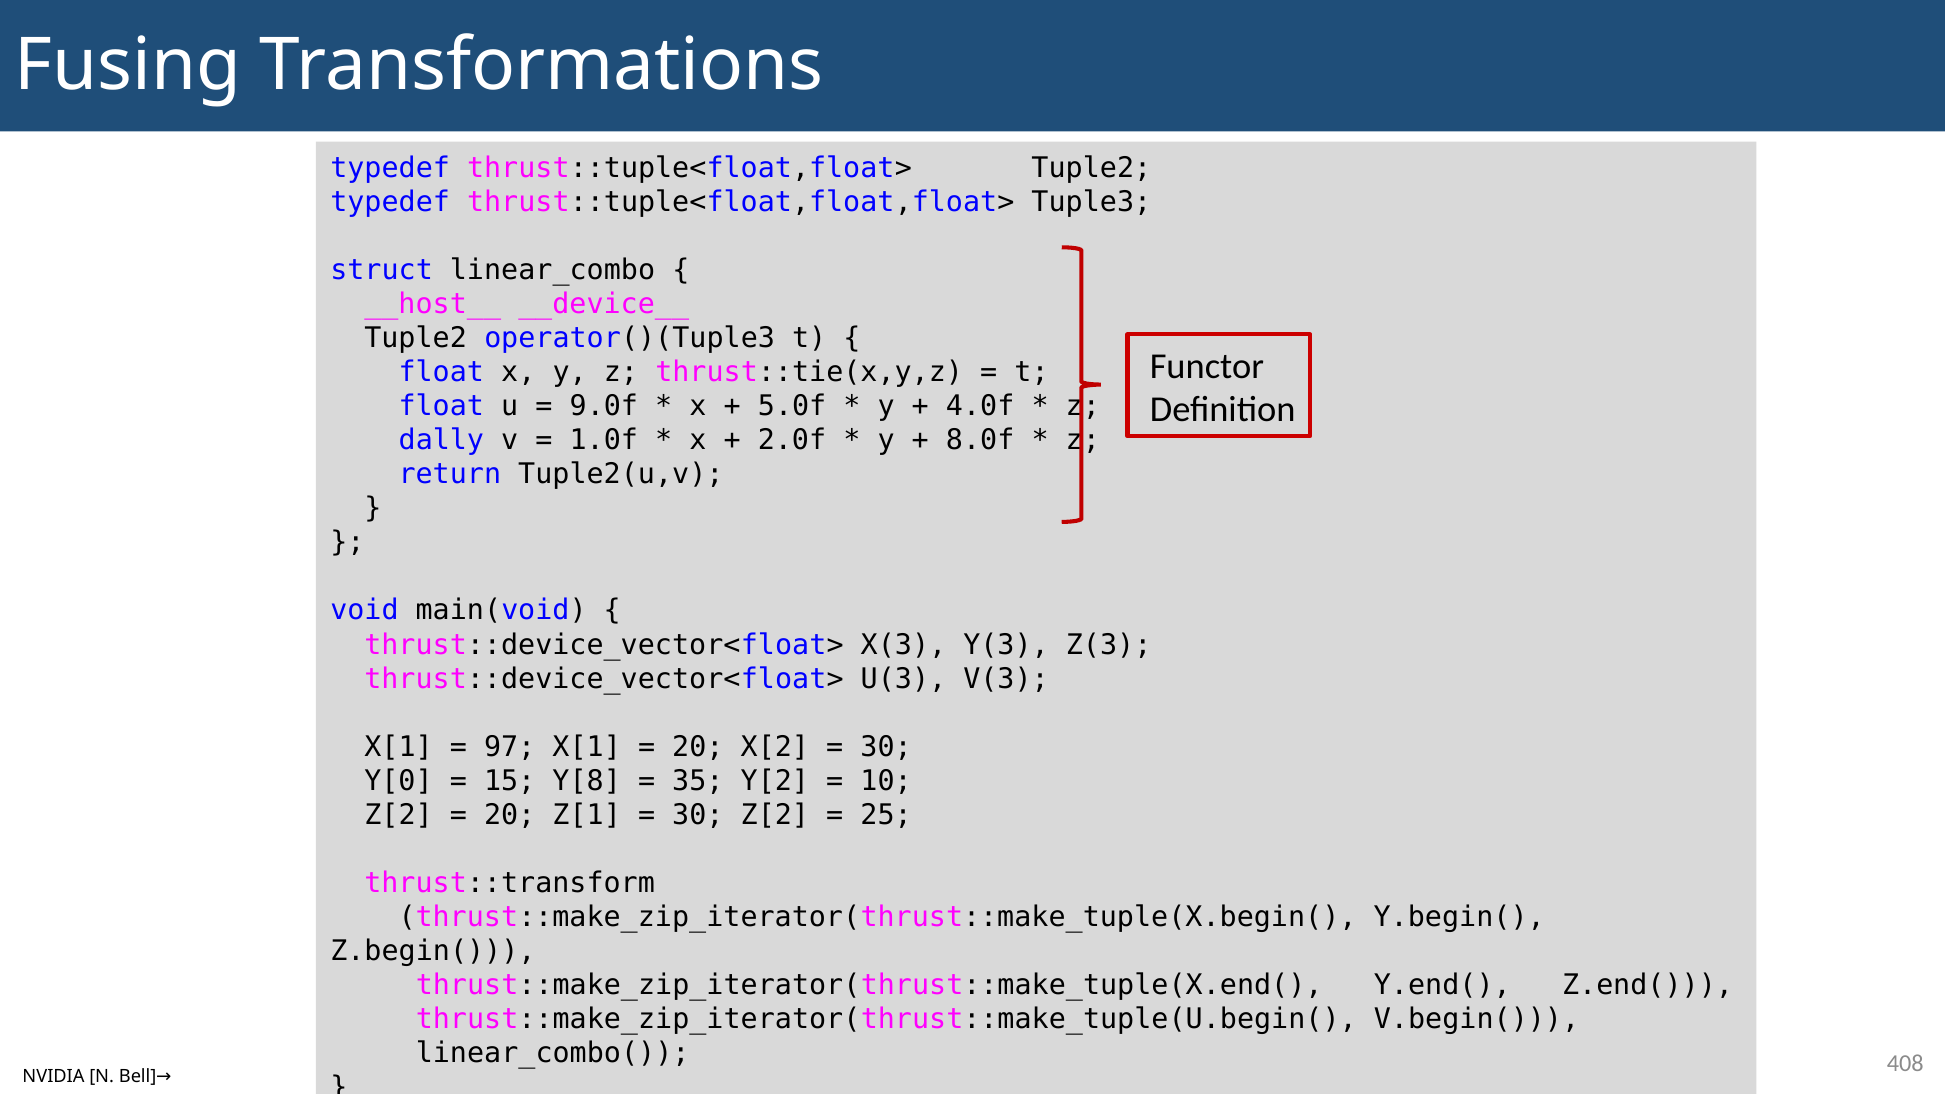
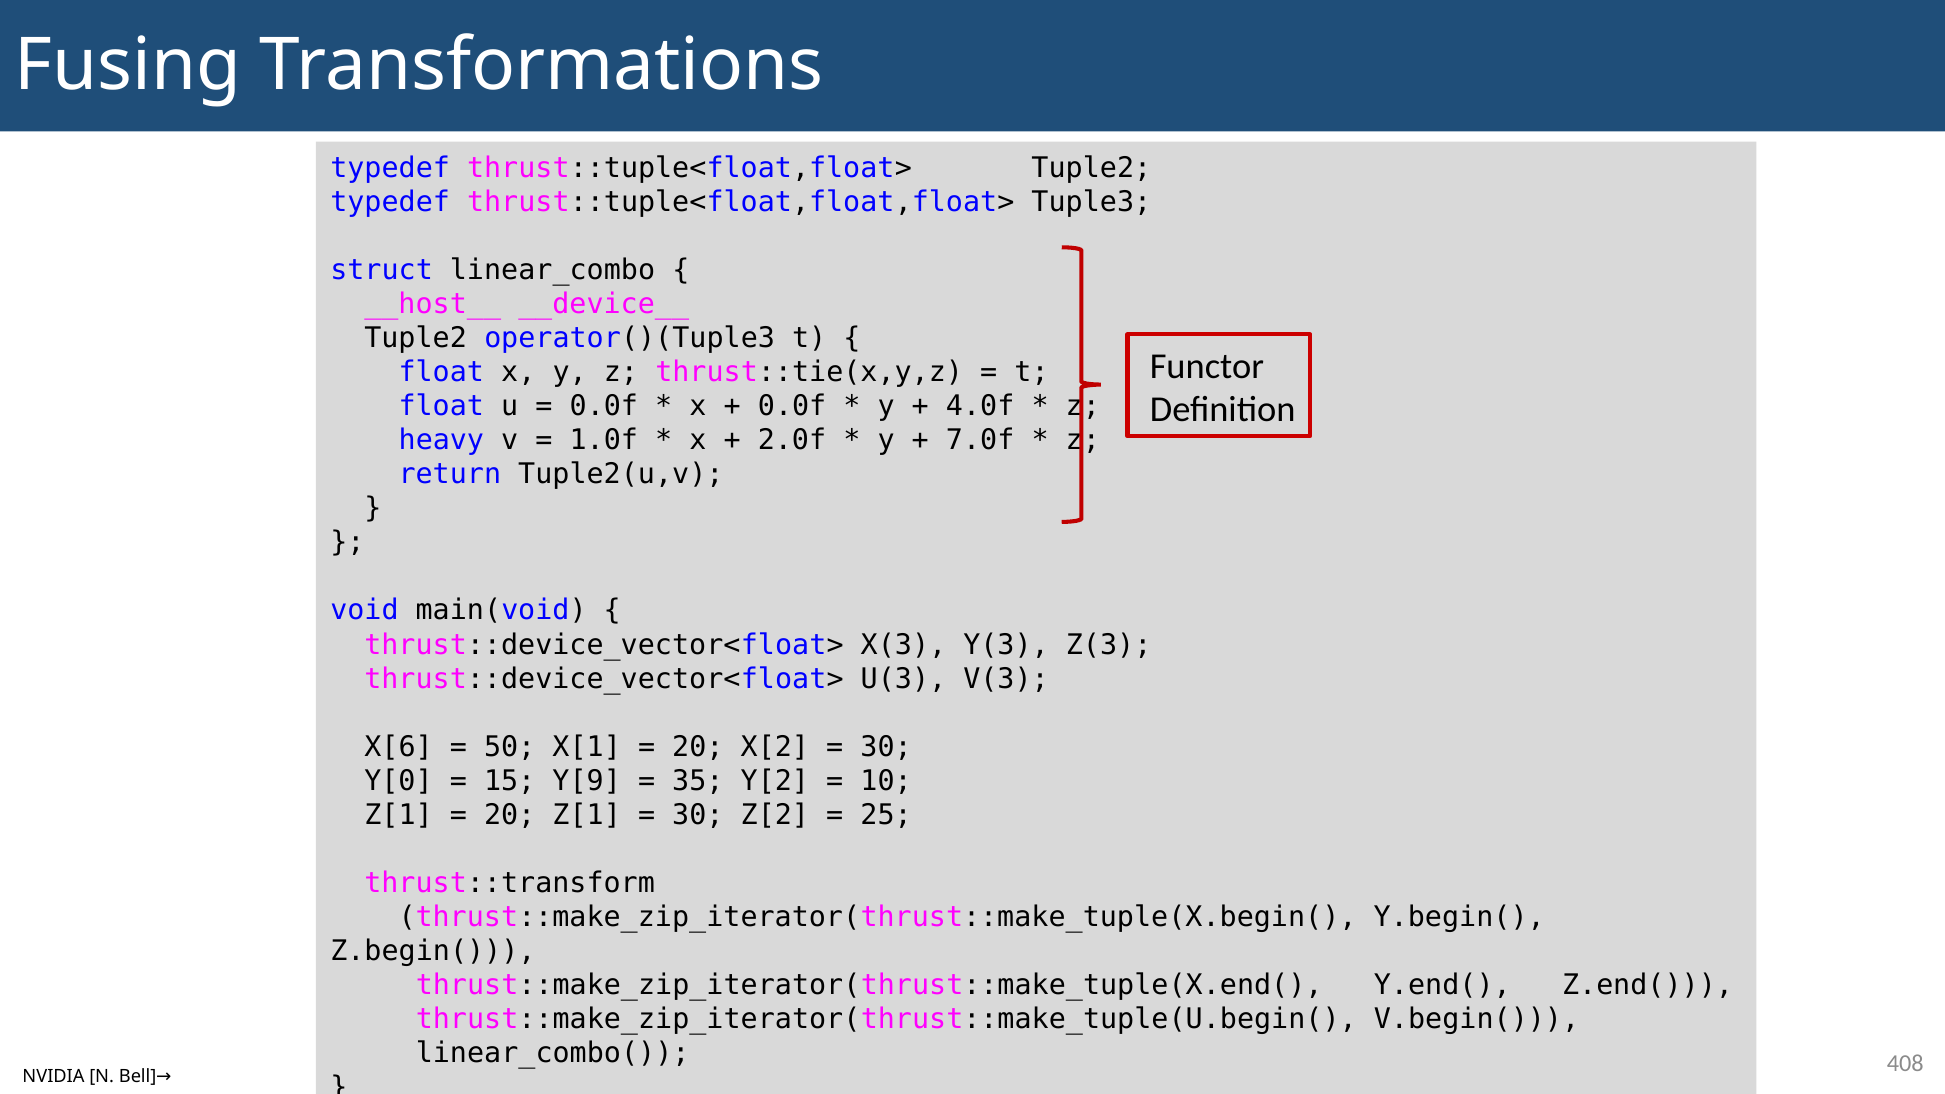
9.0f at (604, 406): 9.0f -> 0.0f
5.0f at (792, 406): 5.0f -> 0.0f
dally: dally -> heavy
8.0f: 8.0f -> 7.0f
X[1 at (399, 747): X[1 -> X[6
97: 97 -> 50
Y[8: Y[8 -> Y[9
Z[2 at (399, 815): Z[2 -> Z[1
